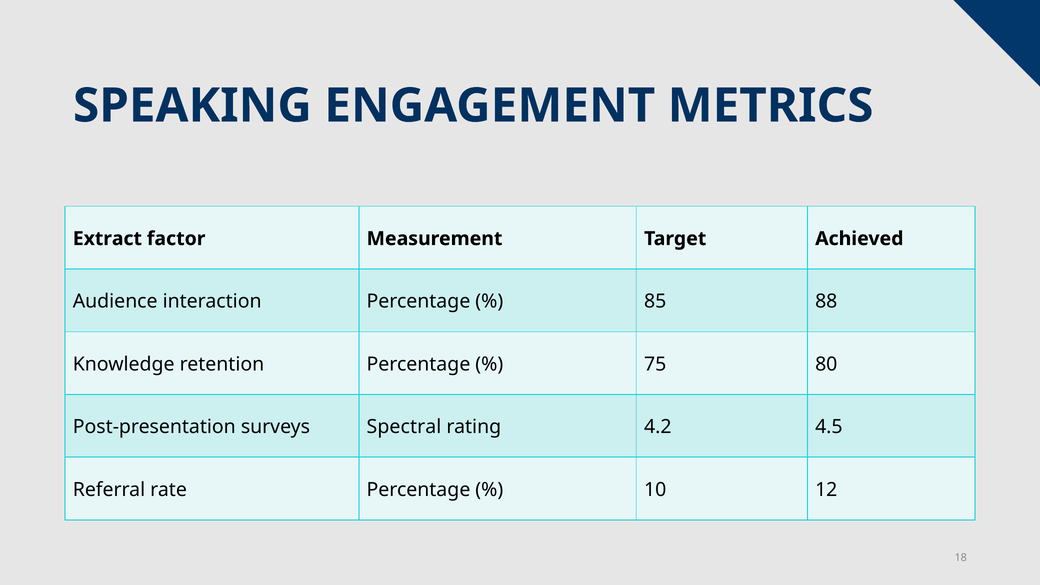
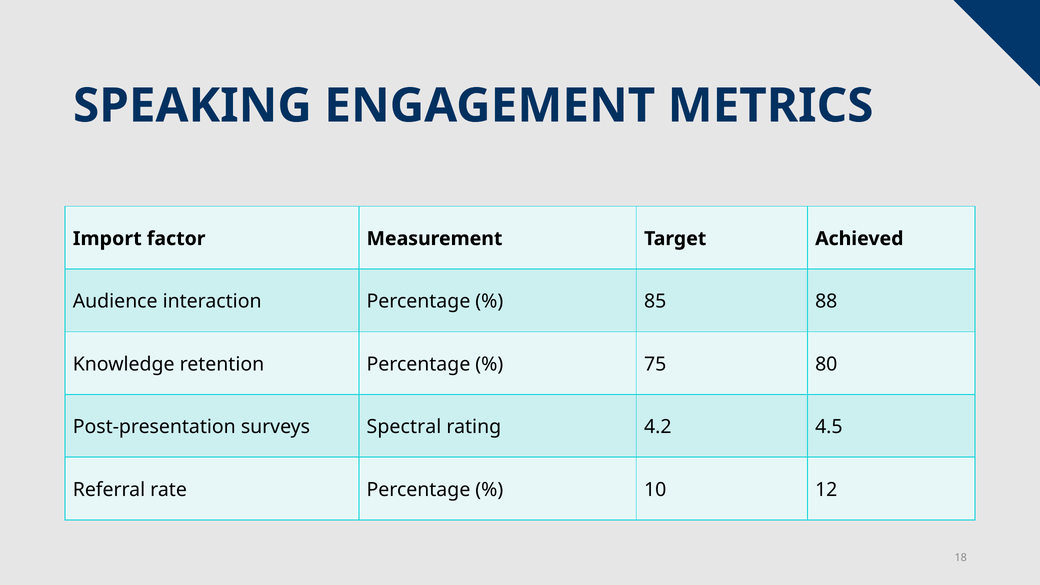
Extract: Extract -> Import
